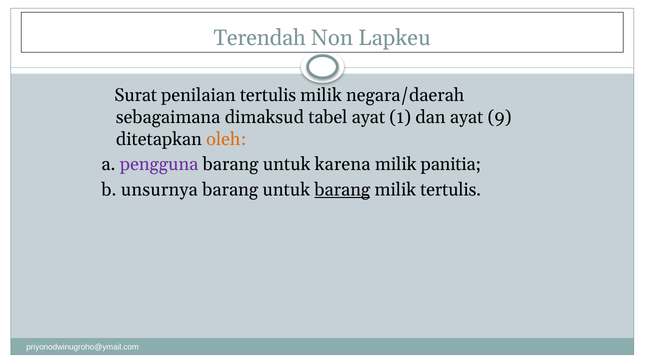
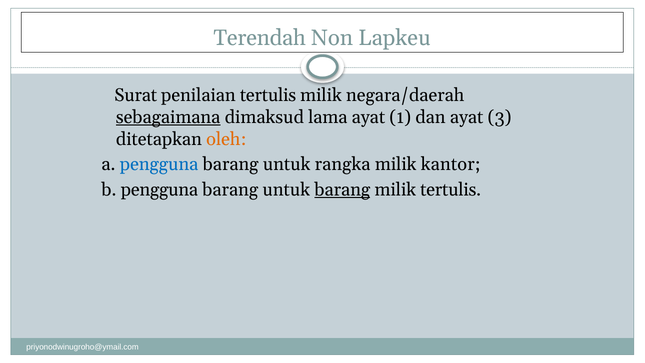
sebagaimana underline: none -> present
tabel: tabel -> lama
9: 9 -> 3
pengguna at (159, 164) colour: purple -> blue
karena: karena -> rangka
panitia: panitia -> kantor
b unsurnya: unsurnya -> pengguna
